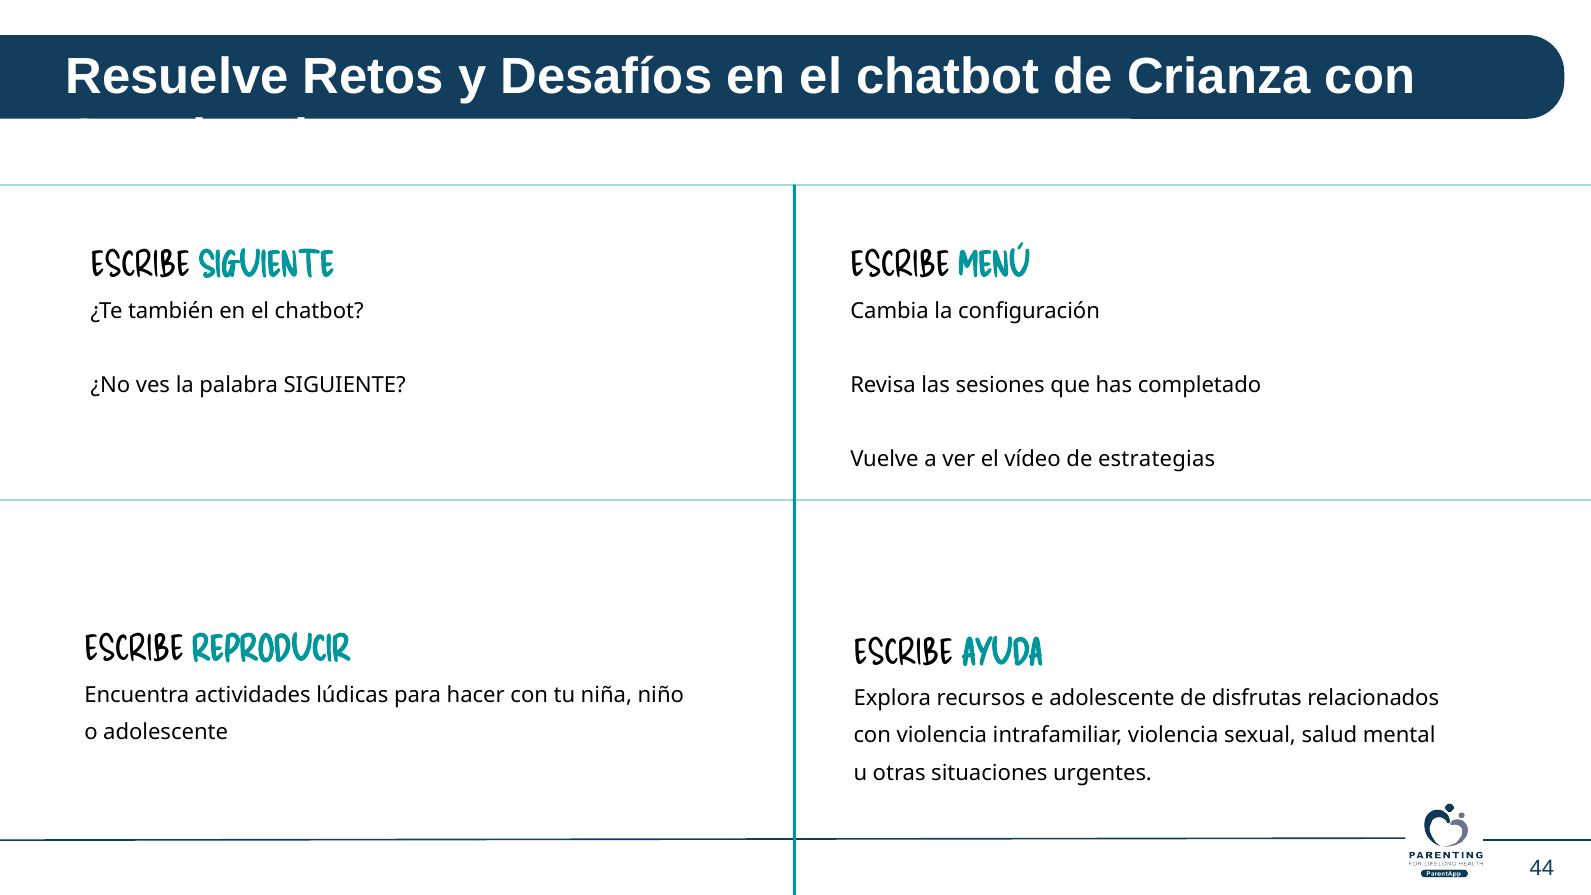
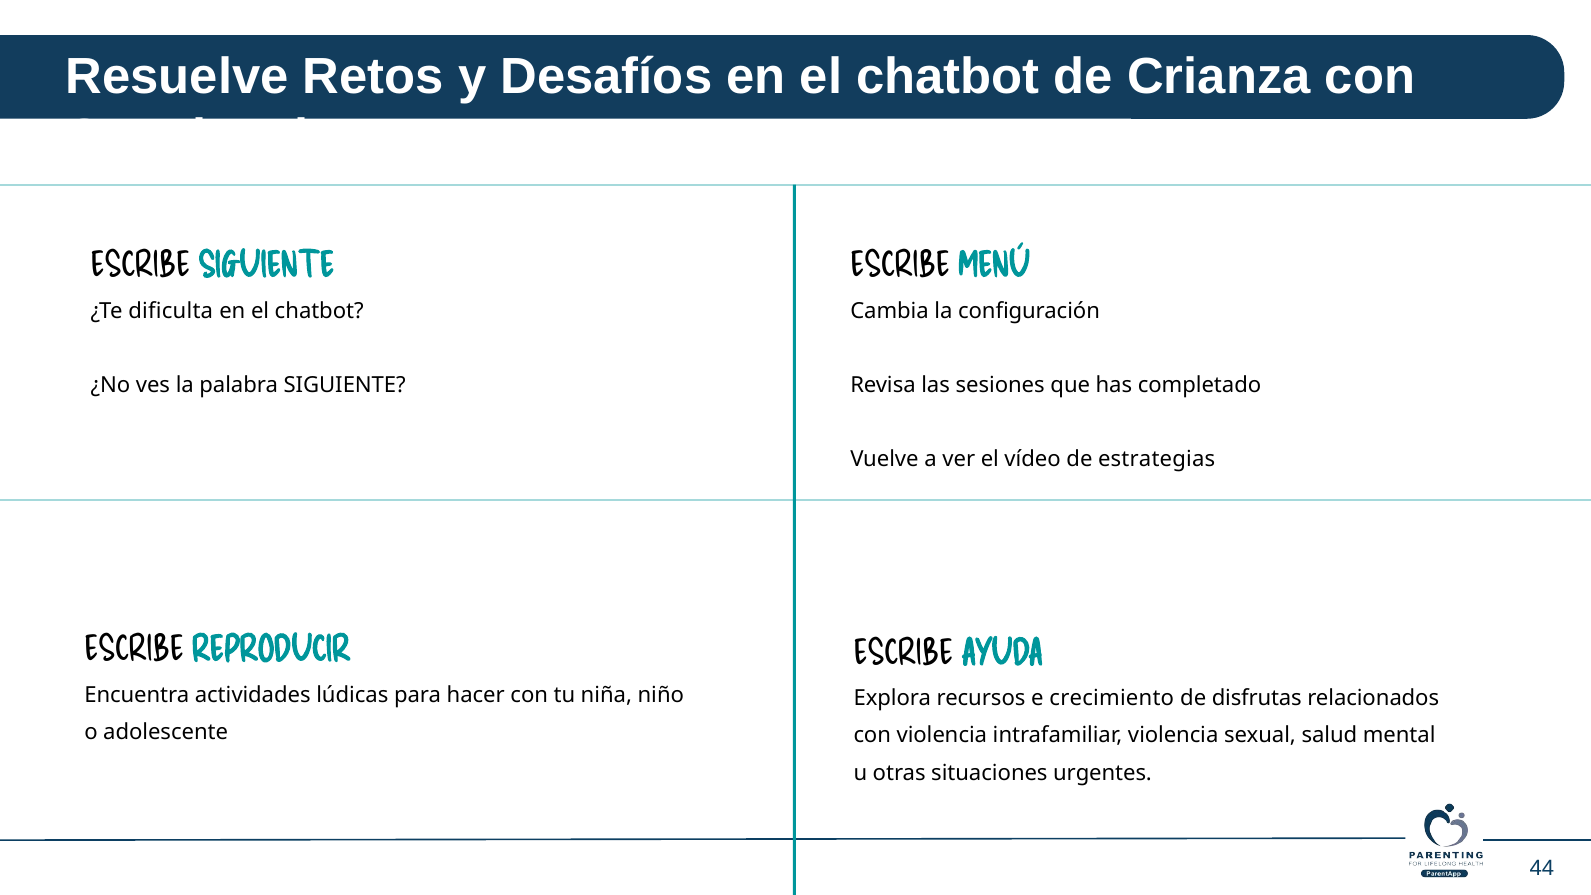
también: también -> dificulta
e adolescente: adolescente -> crecimiento
